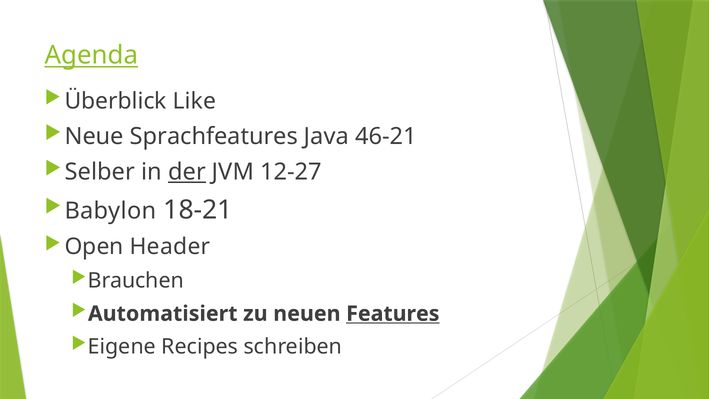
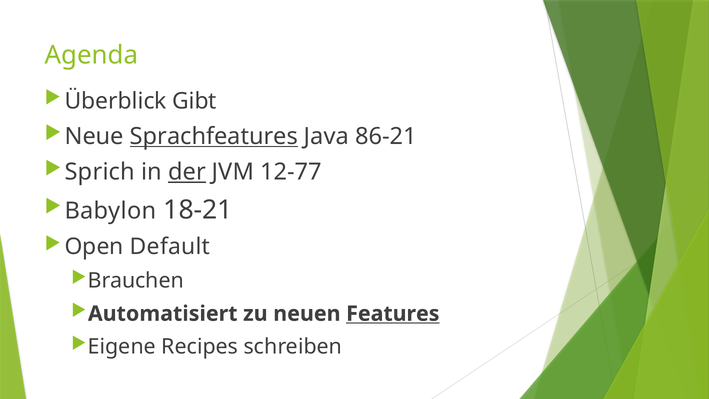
Agenda underline: present -> none
Like: Like -> Gibt
Sprachfeatures underline: none -> present
46-21: 46-21 -> 86-21
Selber: Selber -> Sprich
12-27: 12-27 -> 12-77
Header: Header -> Default
